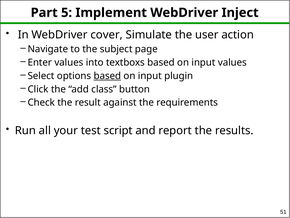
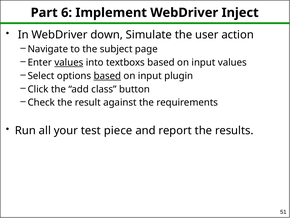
5: 5 -> 6
cover: cover -> down
values at (69, 62) underline: none -> present
script: script -> piece
